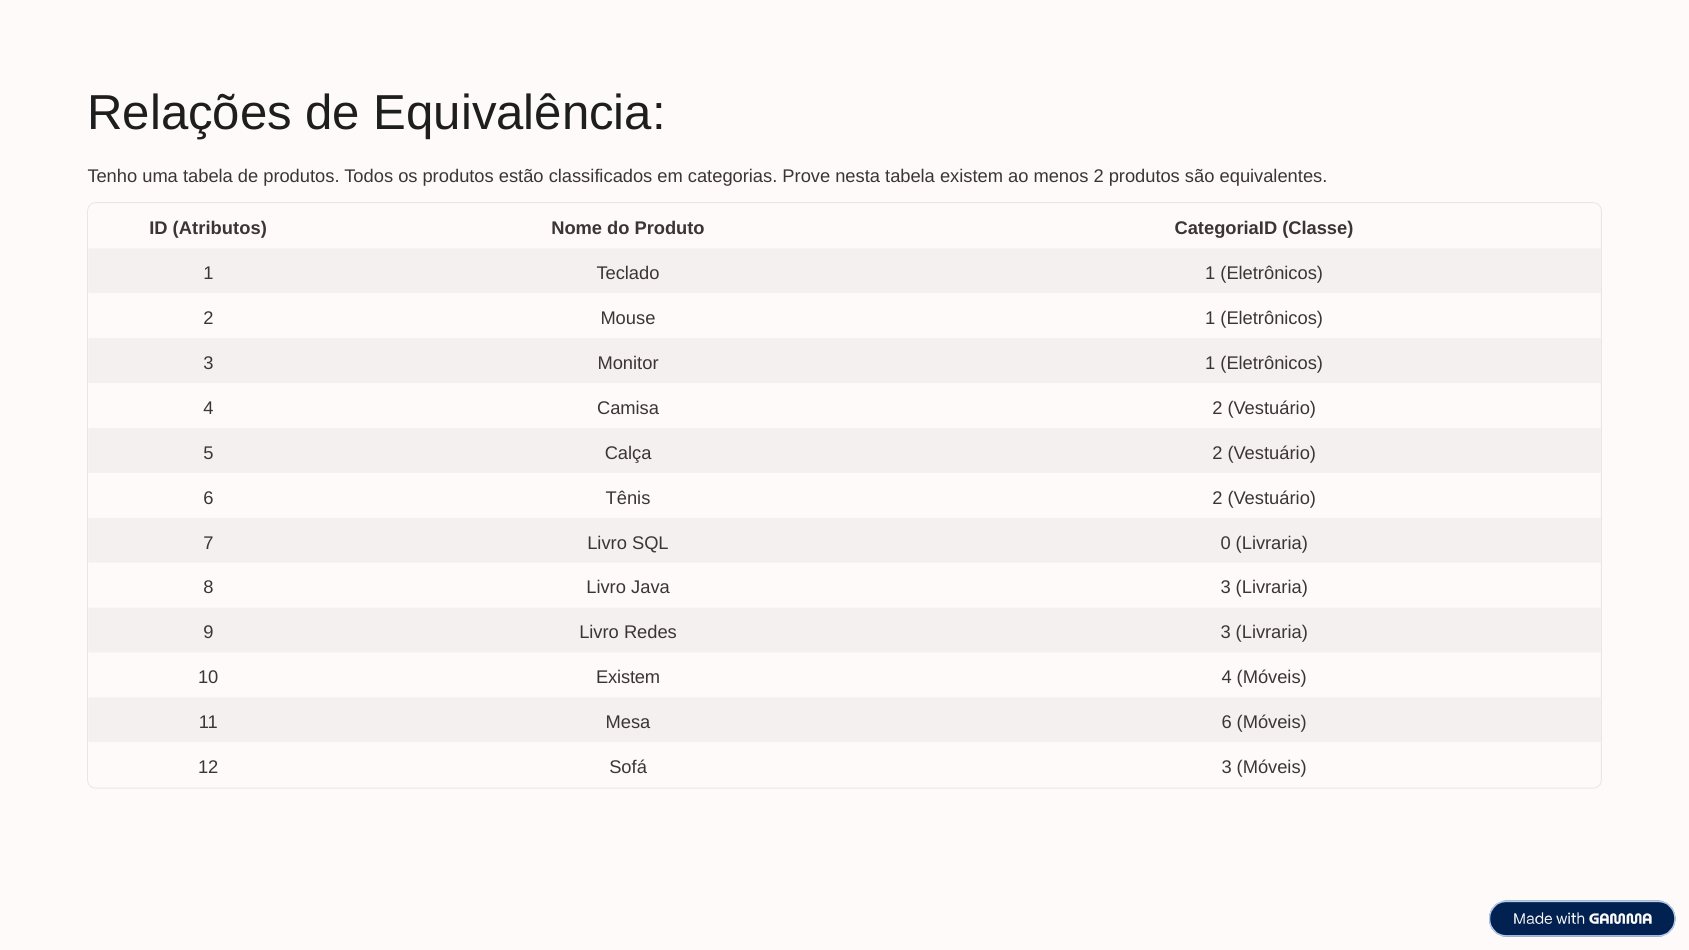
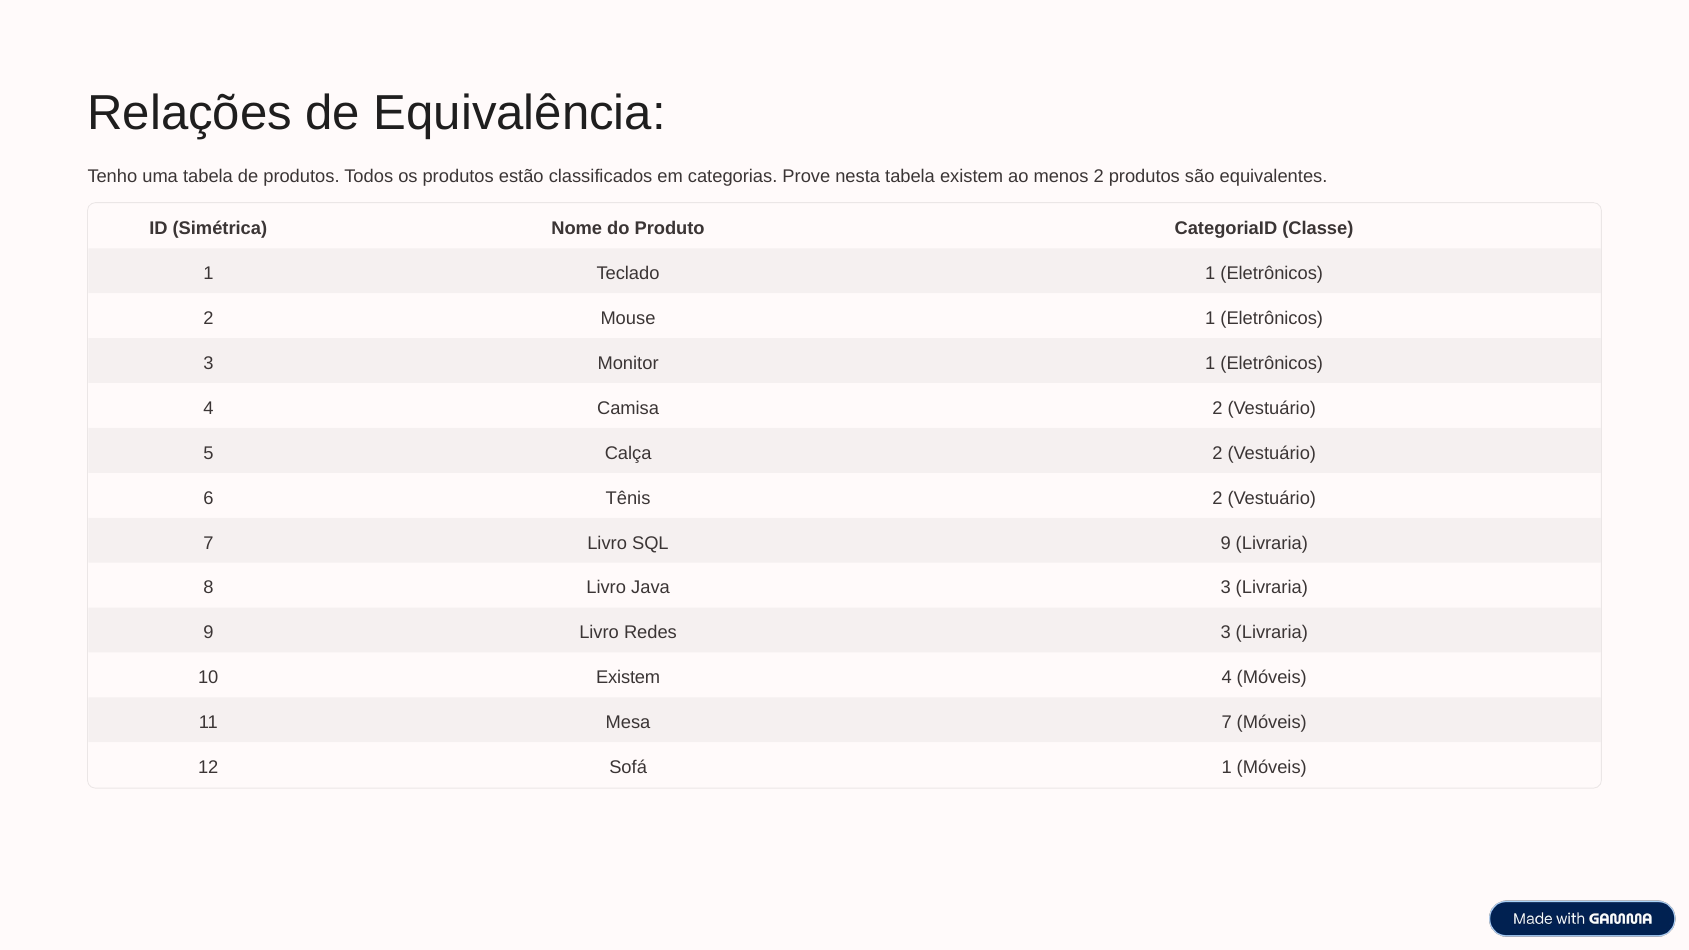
Atributos: Atributos -> Simétrica
SQL 0: 0 -> 9
Mesa 6: 6 -> 7
Sofá 3: 3 -> 1
